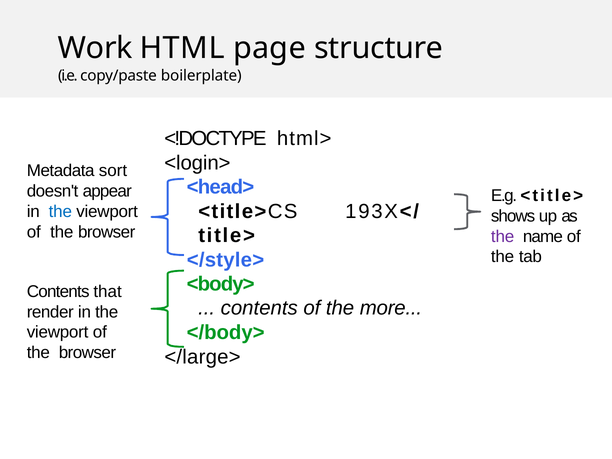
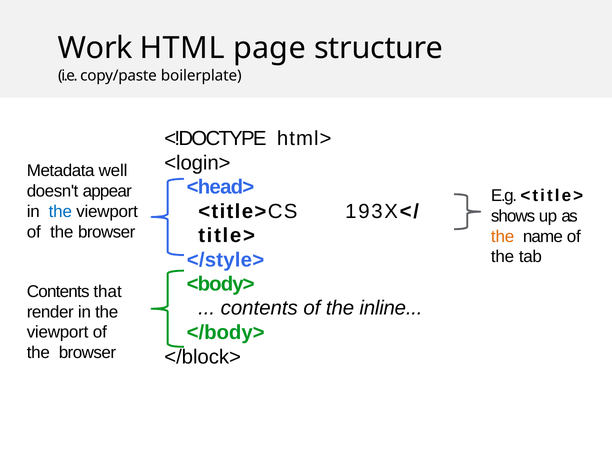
sort: sort -> well
the at (503, 236) colour: purple -> orange
more: more -> inline
</large>: </large> -> </block>
